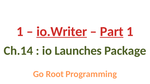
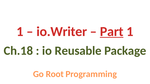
io.Writer underline: present -> none
Ch.14: Ch.14 -> Ch.18
Launches: Launches -> Reusable
